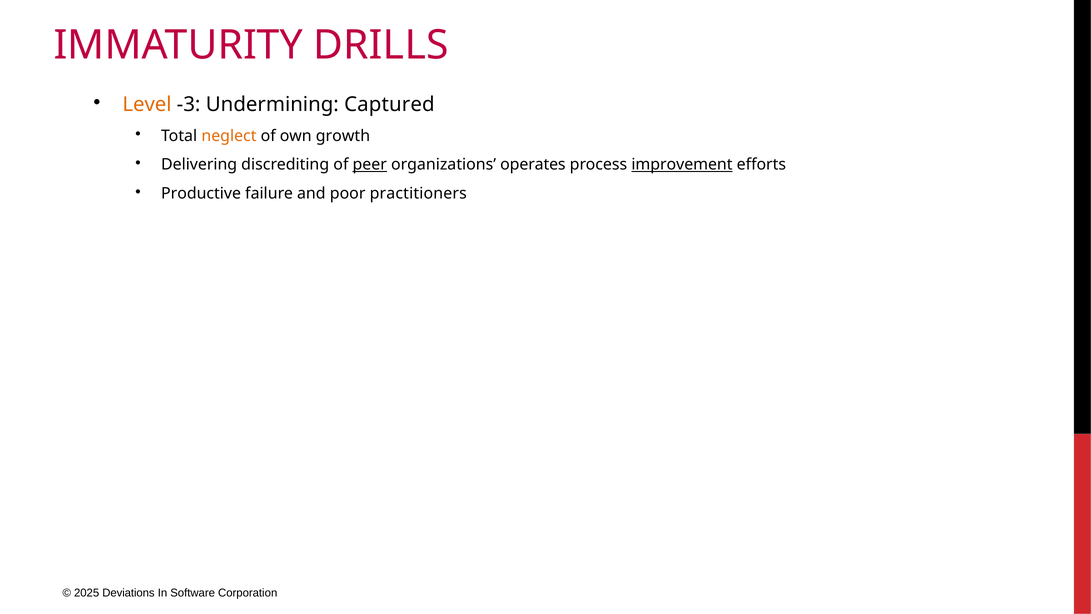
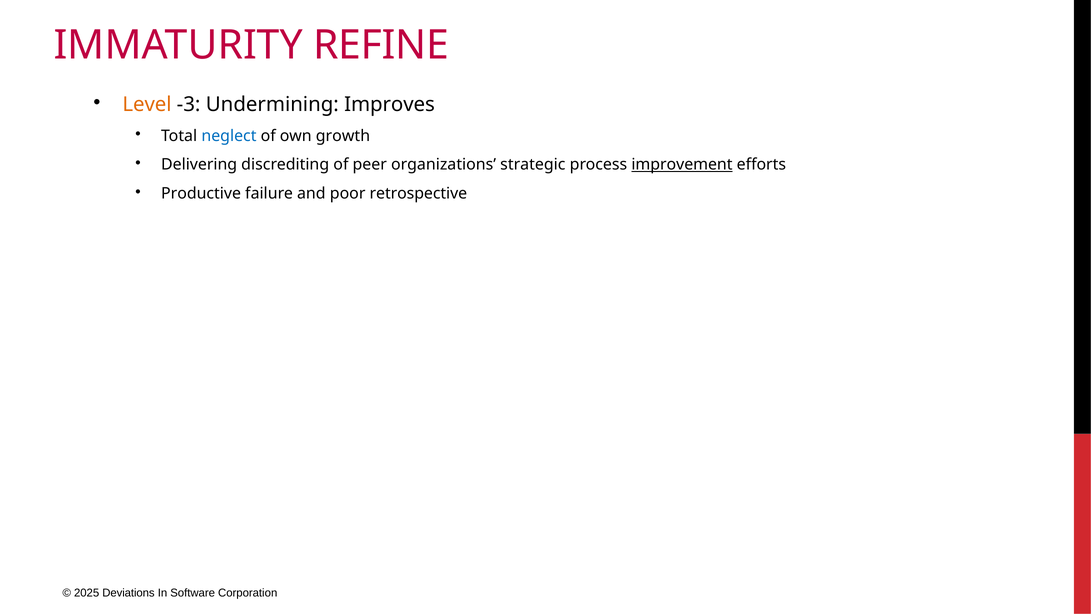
DRILLS: DRILLS -> REFINE
Captured: Captured -> Improves
neglect colour: orange -> blue
peer underline: present -> none
operates: operates -> strategic
practitioners: practitioners -> retrospective
